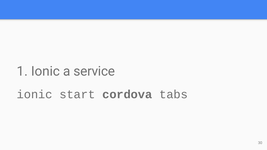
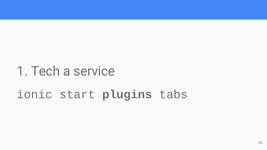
1 Ionic: Ionic -> Tech
cordova: cordova -> plugins
